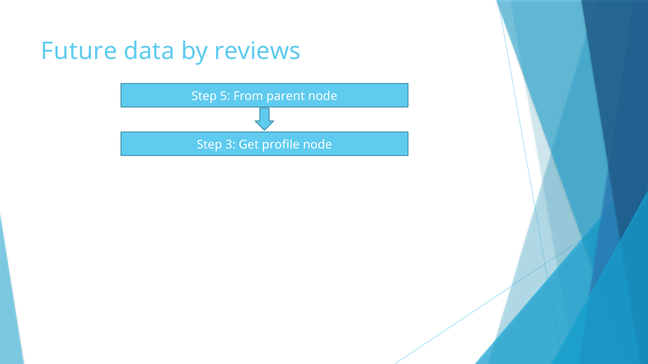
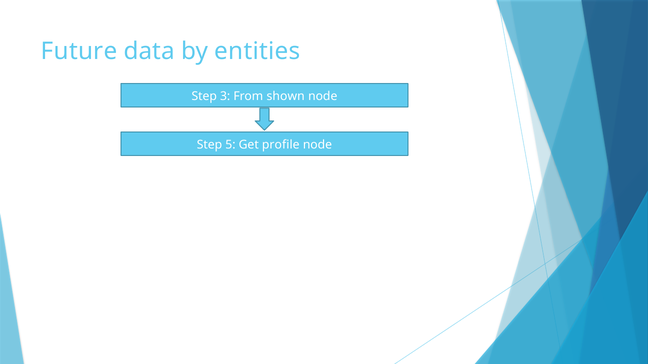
reviews: reviews -> entities
5: 5 -> 3
parent: parent -> shown
3: 3 -> 5
